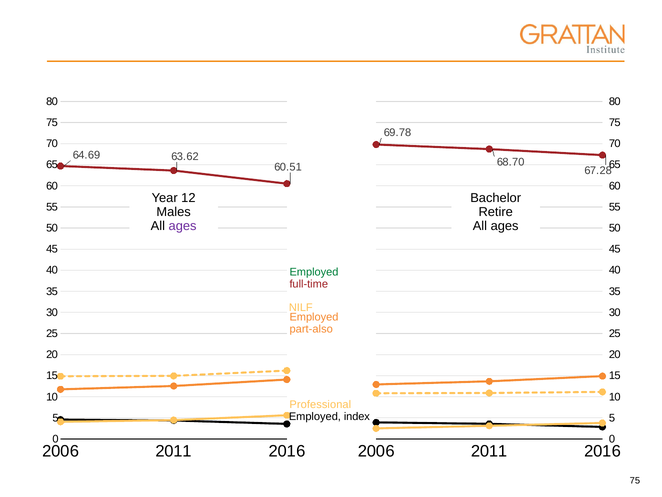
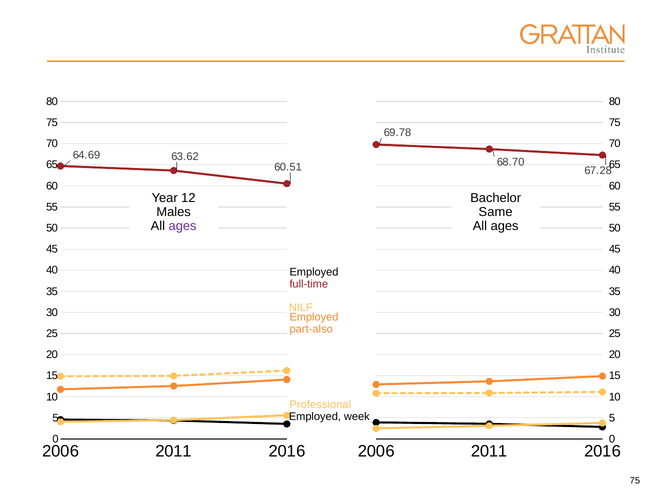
Retire: Retire -> Same
Employed at (314, 272) colour: green -> black
index: index -> week
